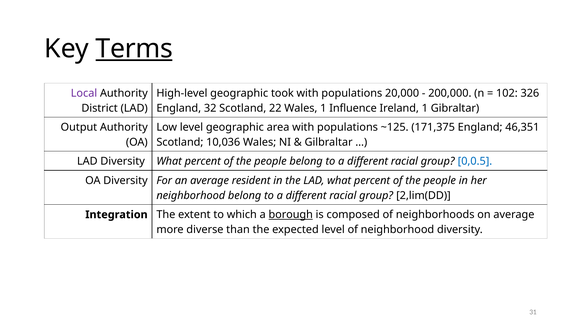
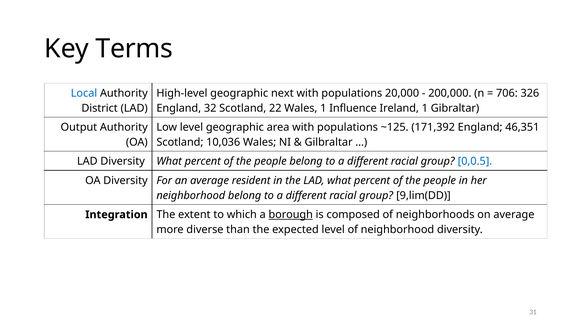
Terms underline: present -> none
Local colour: purple -> blue
took: took -> next
102: 102 -> 706
171,375: 171,375 -> 171,392
2,lim(DD: 2,lim(DD -> 9,lim(DD
